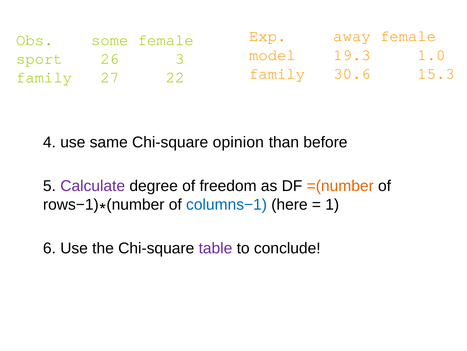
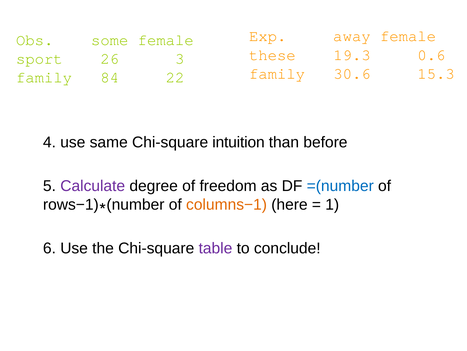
model: model -> these
1.0: 1.0 -> 0.6
27: 27 -> 84
opinion: opinion -> intuition
=(number colour: orange -> blue
columns−1 colour: blue -> orange
